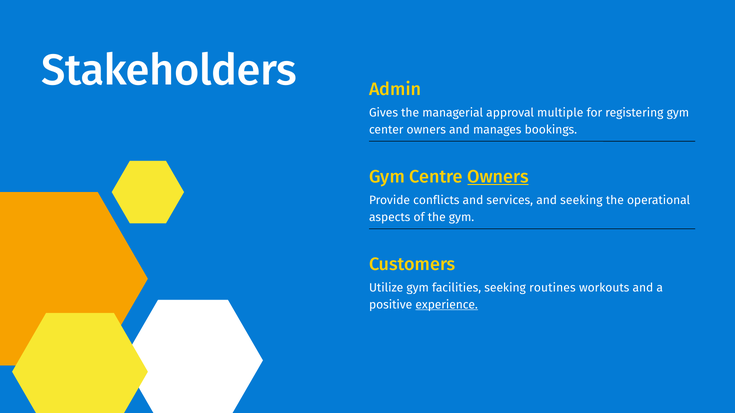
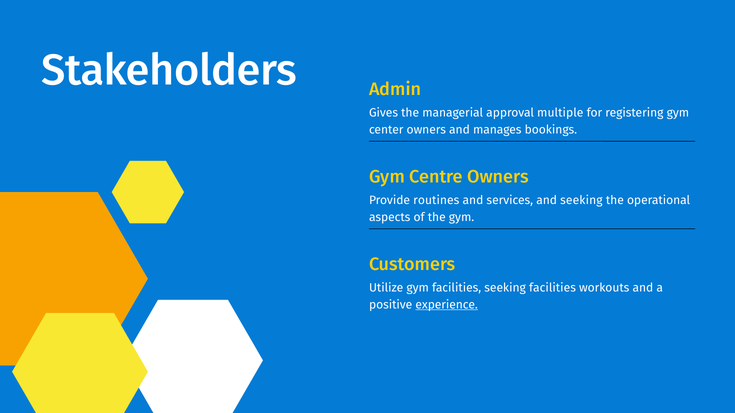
Owners at (498, 177) underline: present -> none
conflicts: conflicts -> routines
seeking routines: routines -> facilities
